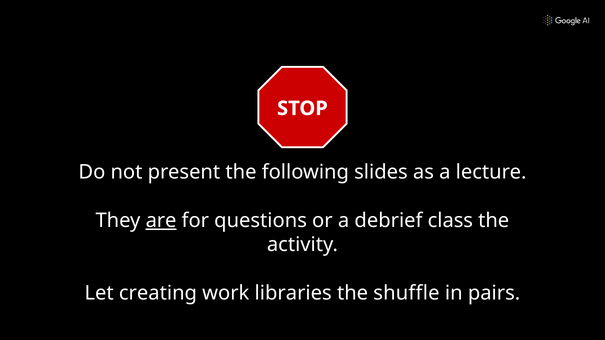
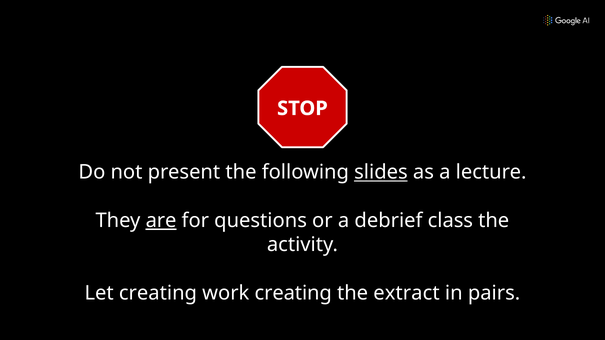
slides underline: none -> present
work libraries: libraries -> creating
shuffle: shuffle -> extract
